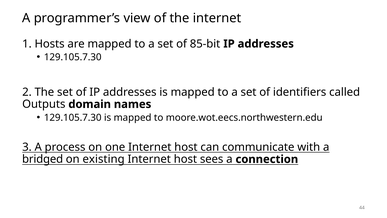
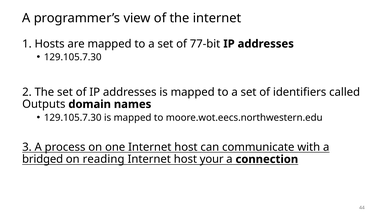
85-bit: 85-bit -> 77-bit
existing: existing -> reading
sees: sees -> your
